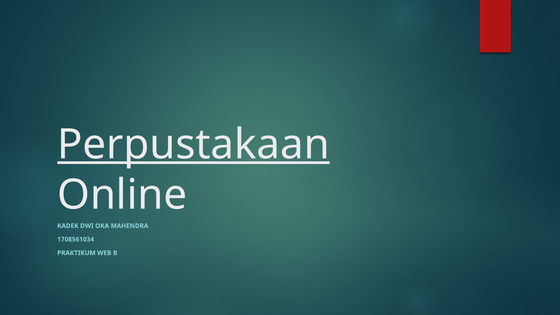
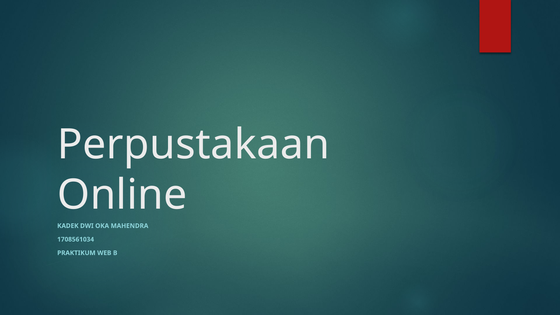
Perpustakaan underline: present -> none
